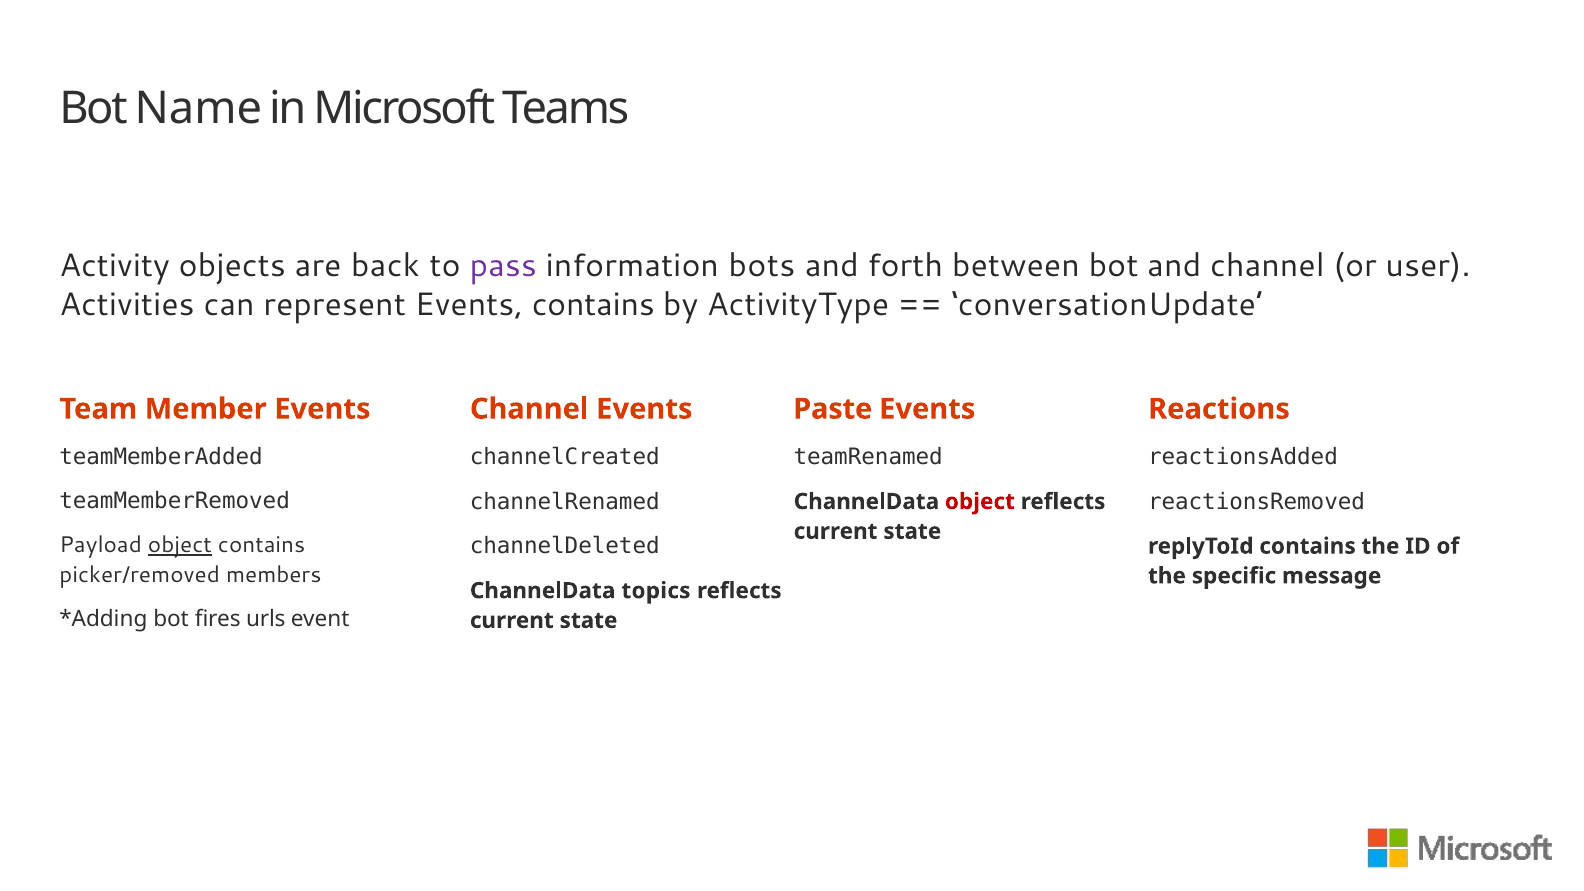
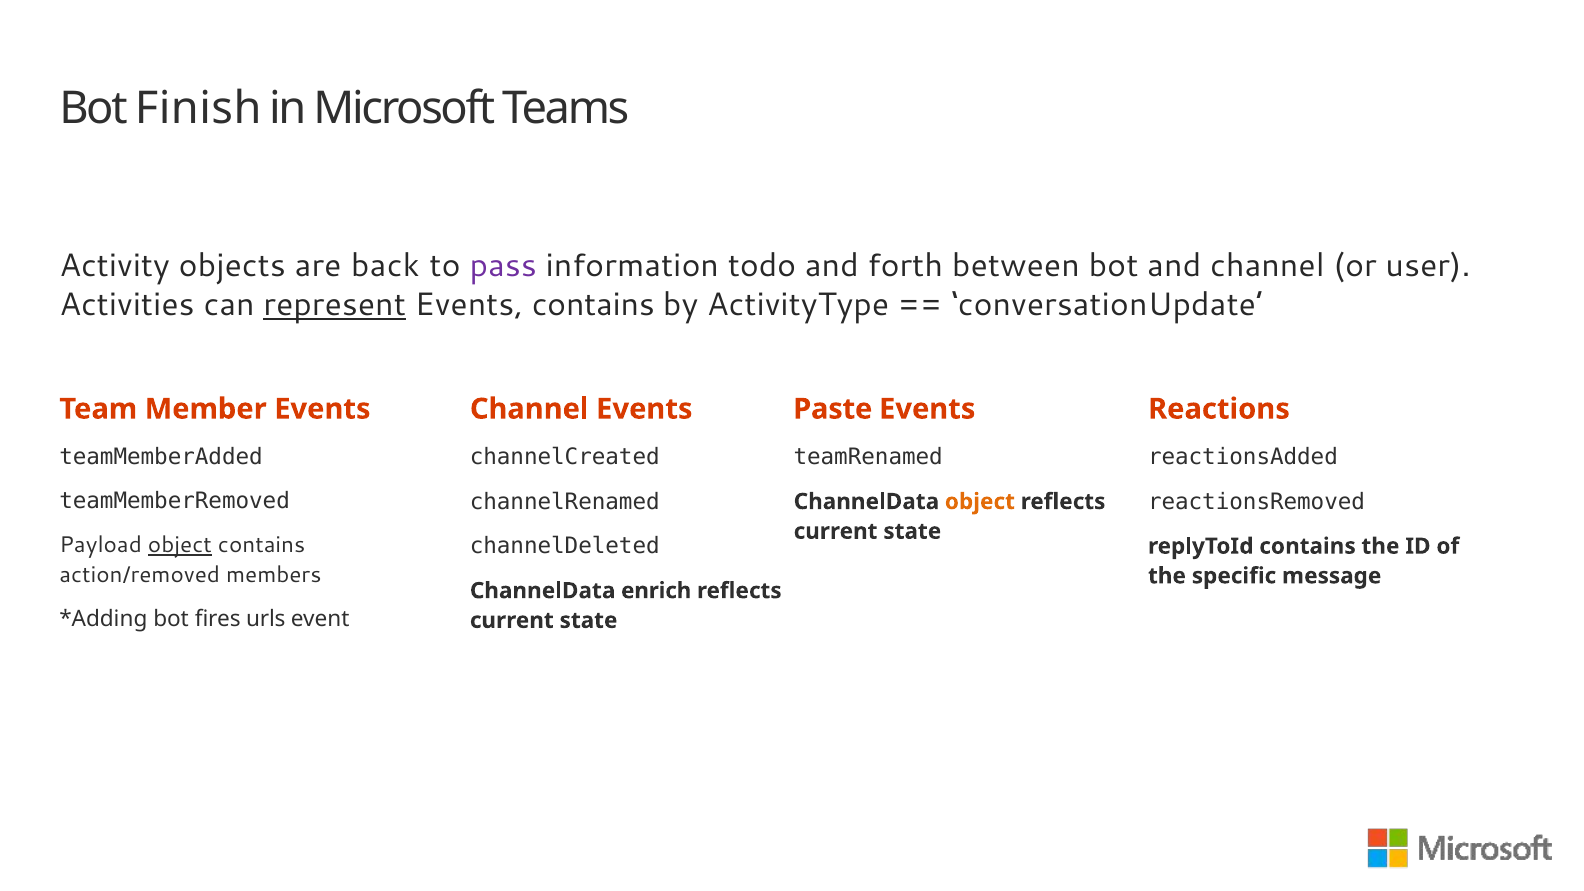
Name: Name -> Finish
bots: bots -> todo
represent underline: none -> present
object at (980, 502) colour: red -> orange
picker/removed: picker/removed -> action/removed
topics: topics -> enrich
